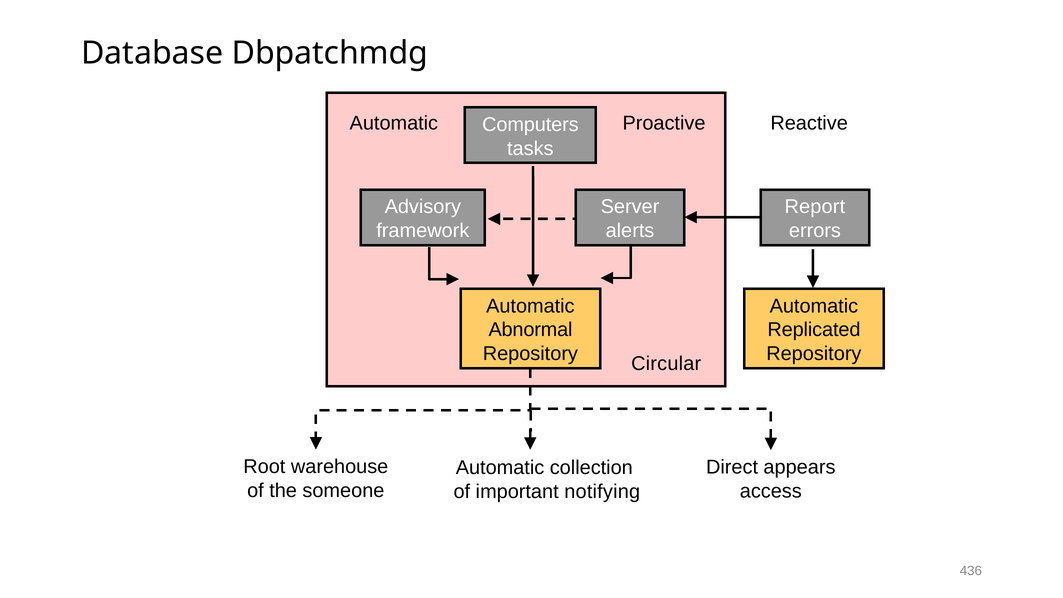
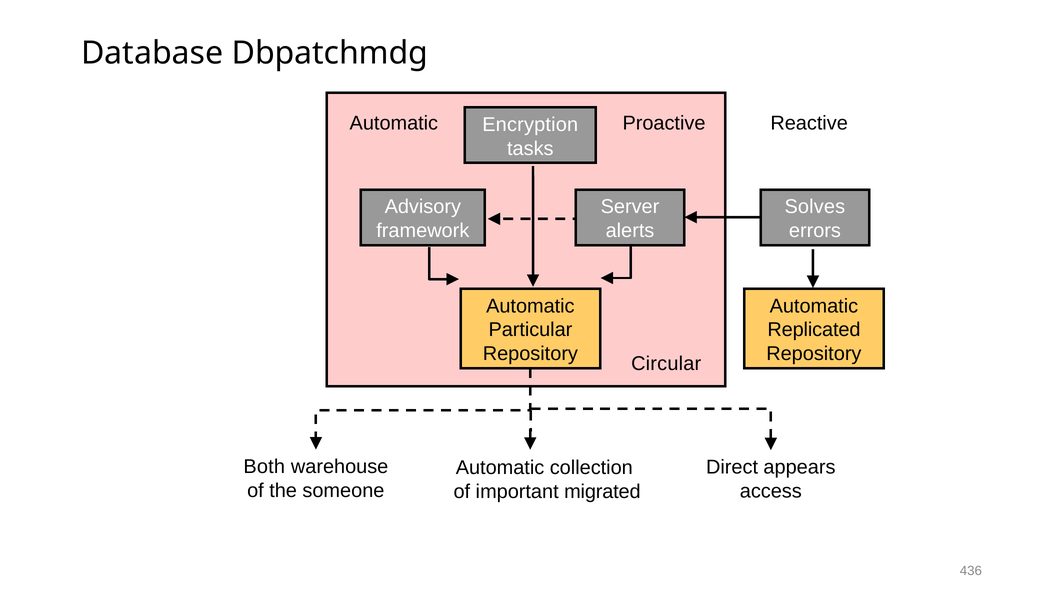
Computers: Computers -> Encryption
Report: Report -> Solves
Abnormal: Abnormal -> Particular
Root: Root -> Both
notifying: notifying -> migrated
